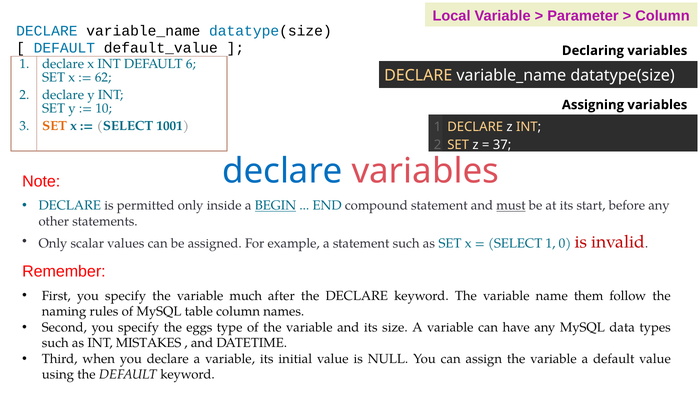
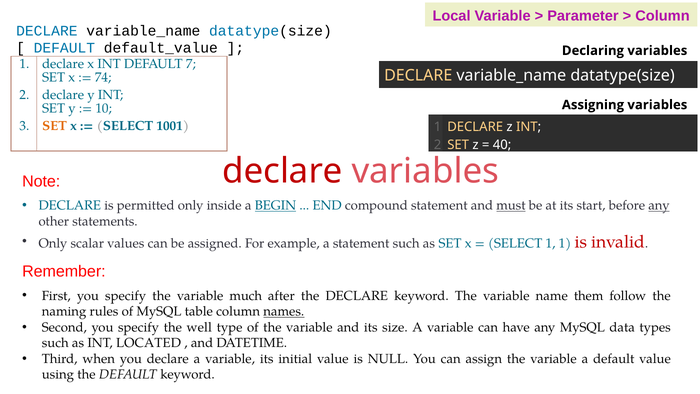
6: 6 -> 7
62: 62 -> 74
37: 37 -> 40
declare at (282, 171) colour: blue -> red
any at (659, 206) underline: none -> present
1 0: 0 -> 1
names underline: none -> present
eggs: eggs -> well
MISTAKES: MISTAKES -> LOCATED
